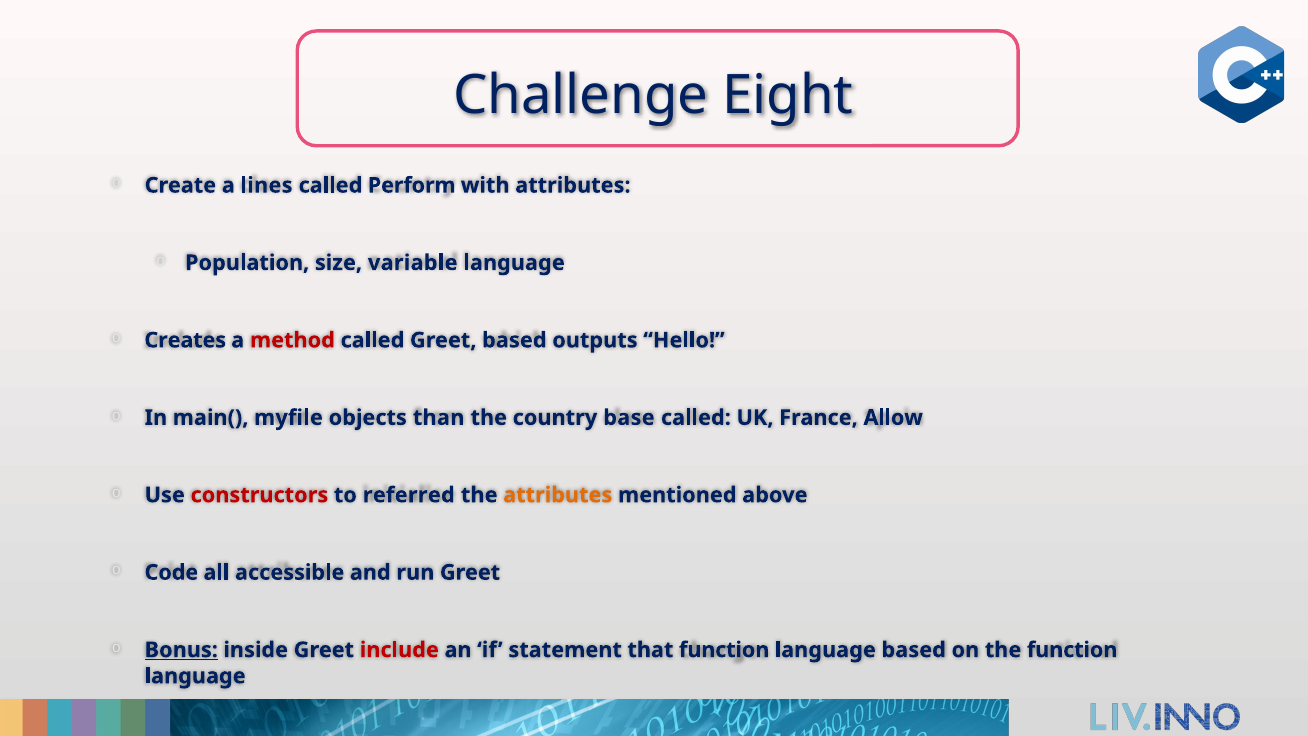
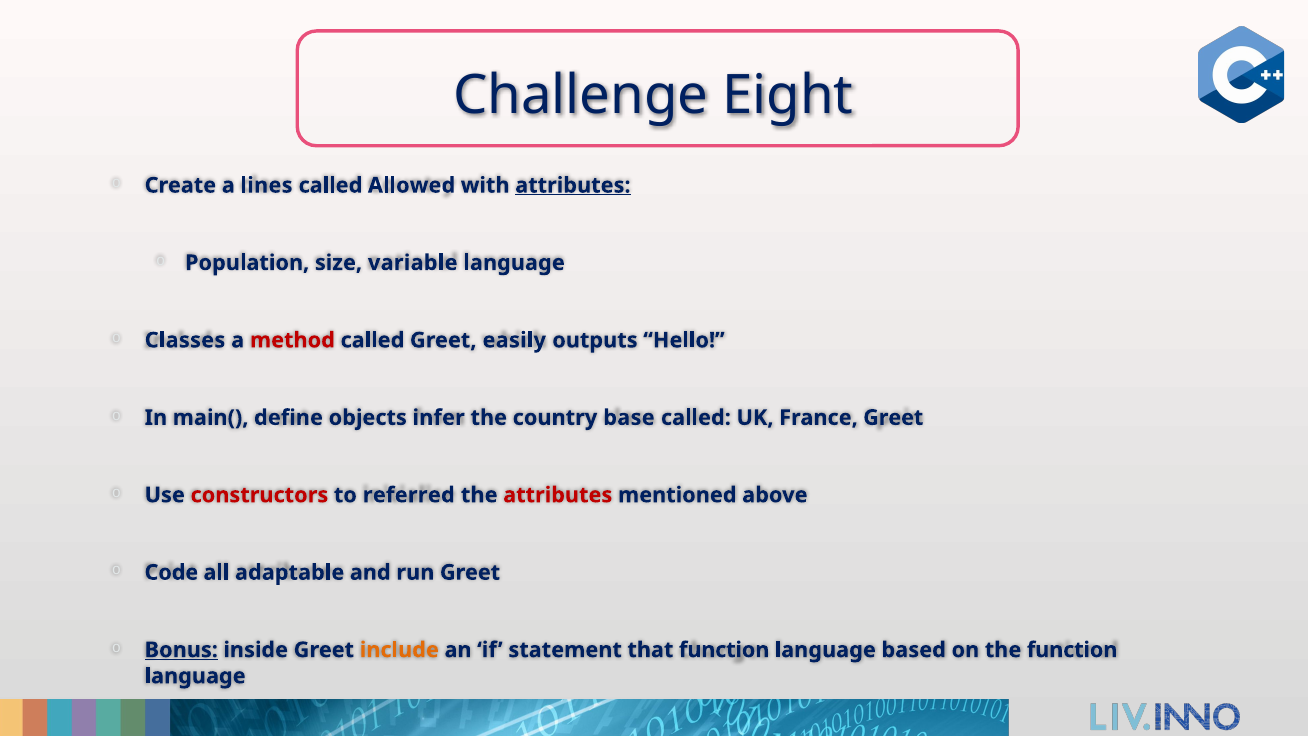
Perform: Perform -> Allowed
attributes at (573, 185) underline: none -> present
Creates: Creates -> Classes
Greet based: based -> easily
myfile: myfile -> define
than: than -> infer
France Allow: Allow -> Greet
attributes at (558, 495) colour: orange -> red
accessible: accessible -> adaptable
include colour: red -> orange
